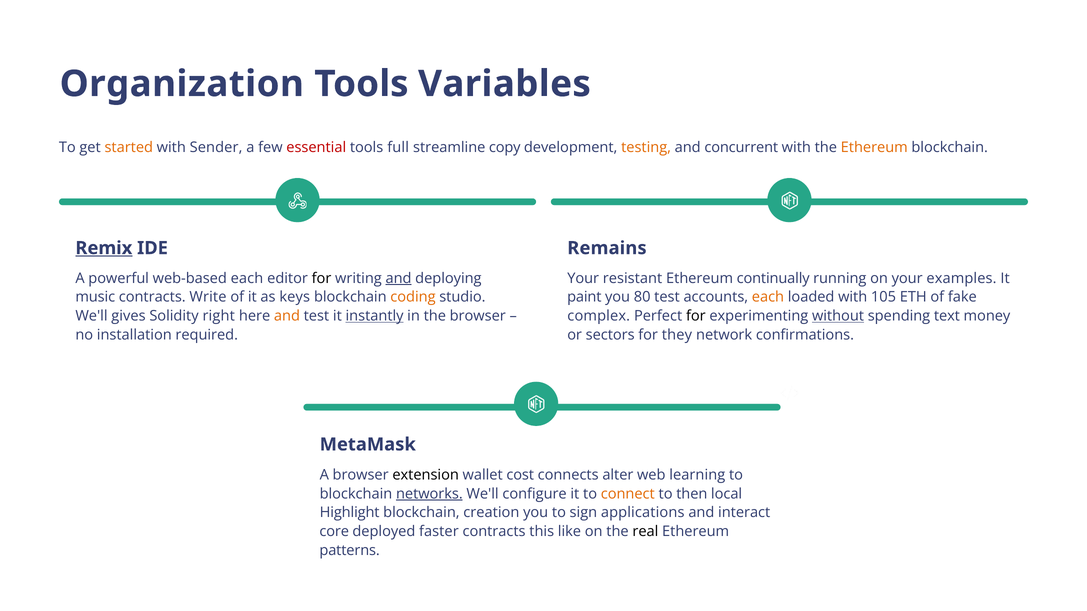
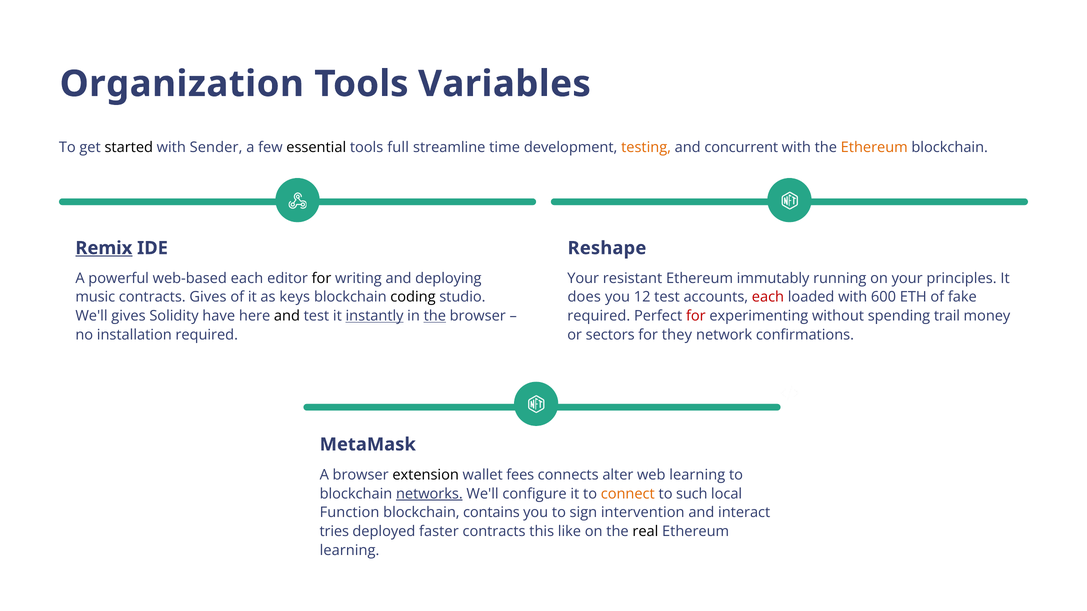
started colour: orange -> black
essential colour: red -> black
copy: copy -> time
Remains: Remains -> Reshape
and at (399, 278) underline: present -> none
continually: continually -> immutably
examples: examples -> principles
contracts Write: Write -> Gives
coding colour: orange -> black
paint: paint -> does
80: 80 -> 12
each at (768, 297) colour: orange -> red
105: 105 -> 600
right: right -> have
and at (287, 316) colour: orange -> black
the at (435, 316) underline: none -> present
complex at (599, 316): complex -> required
for at (696, 316) colour: black -> red
without underline: present -> none
text: text -> trail
cost: cost -> fees
then: then -> such
Highlight: Highlight -> Function
creation: creation -> contains
applications: applications -> intervention
core: core -> tries
patterns at (350, 551): patterns -> learning
